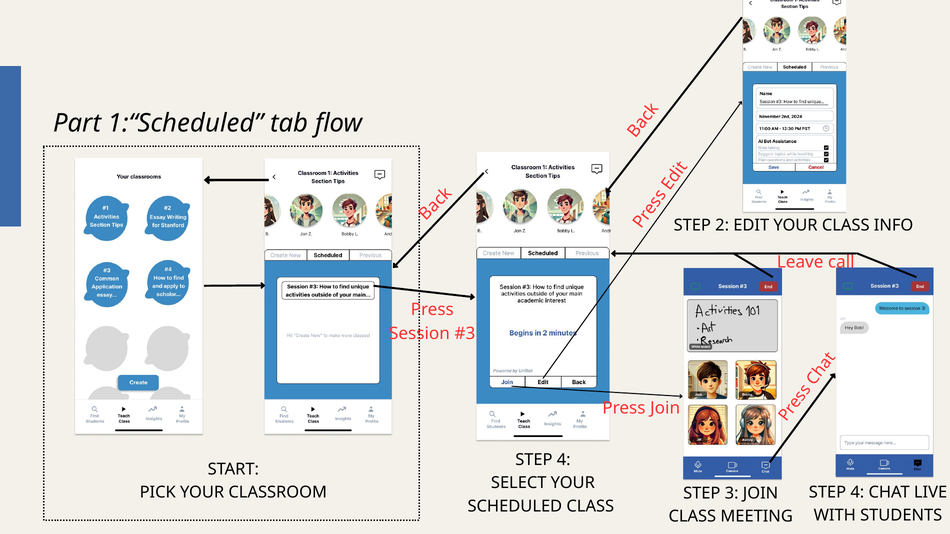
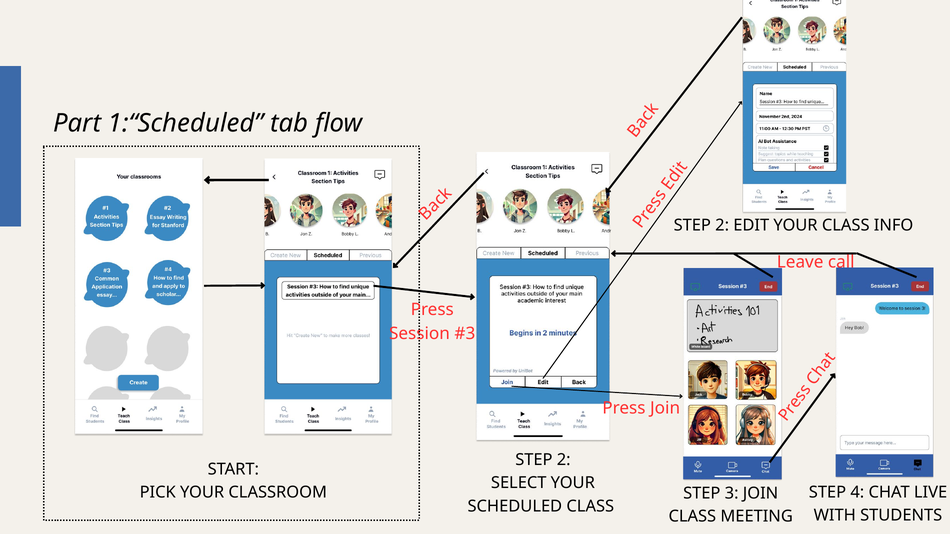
4 at (564, 460): 4 -> 2
